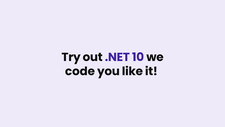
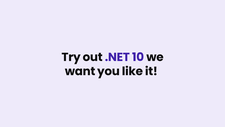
code: code -> want
